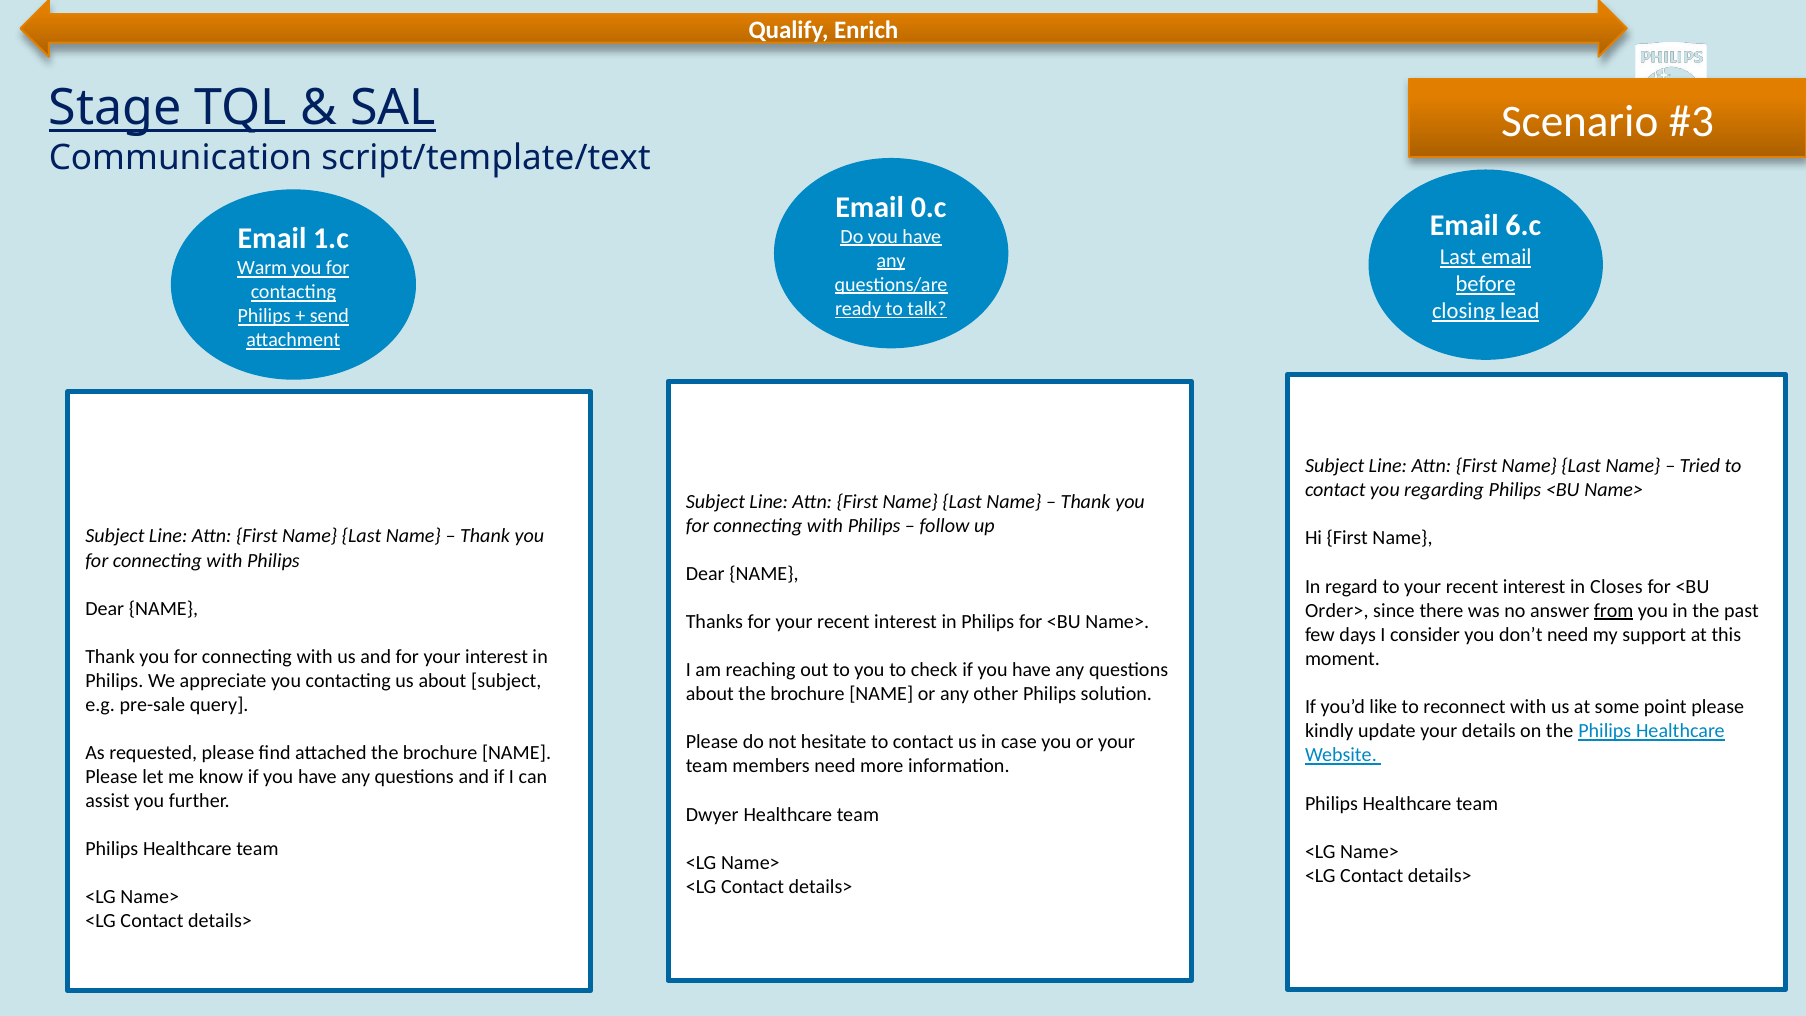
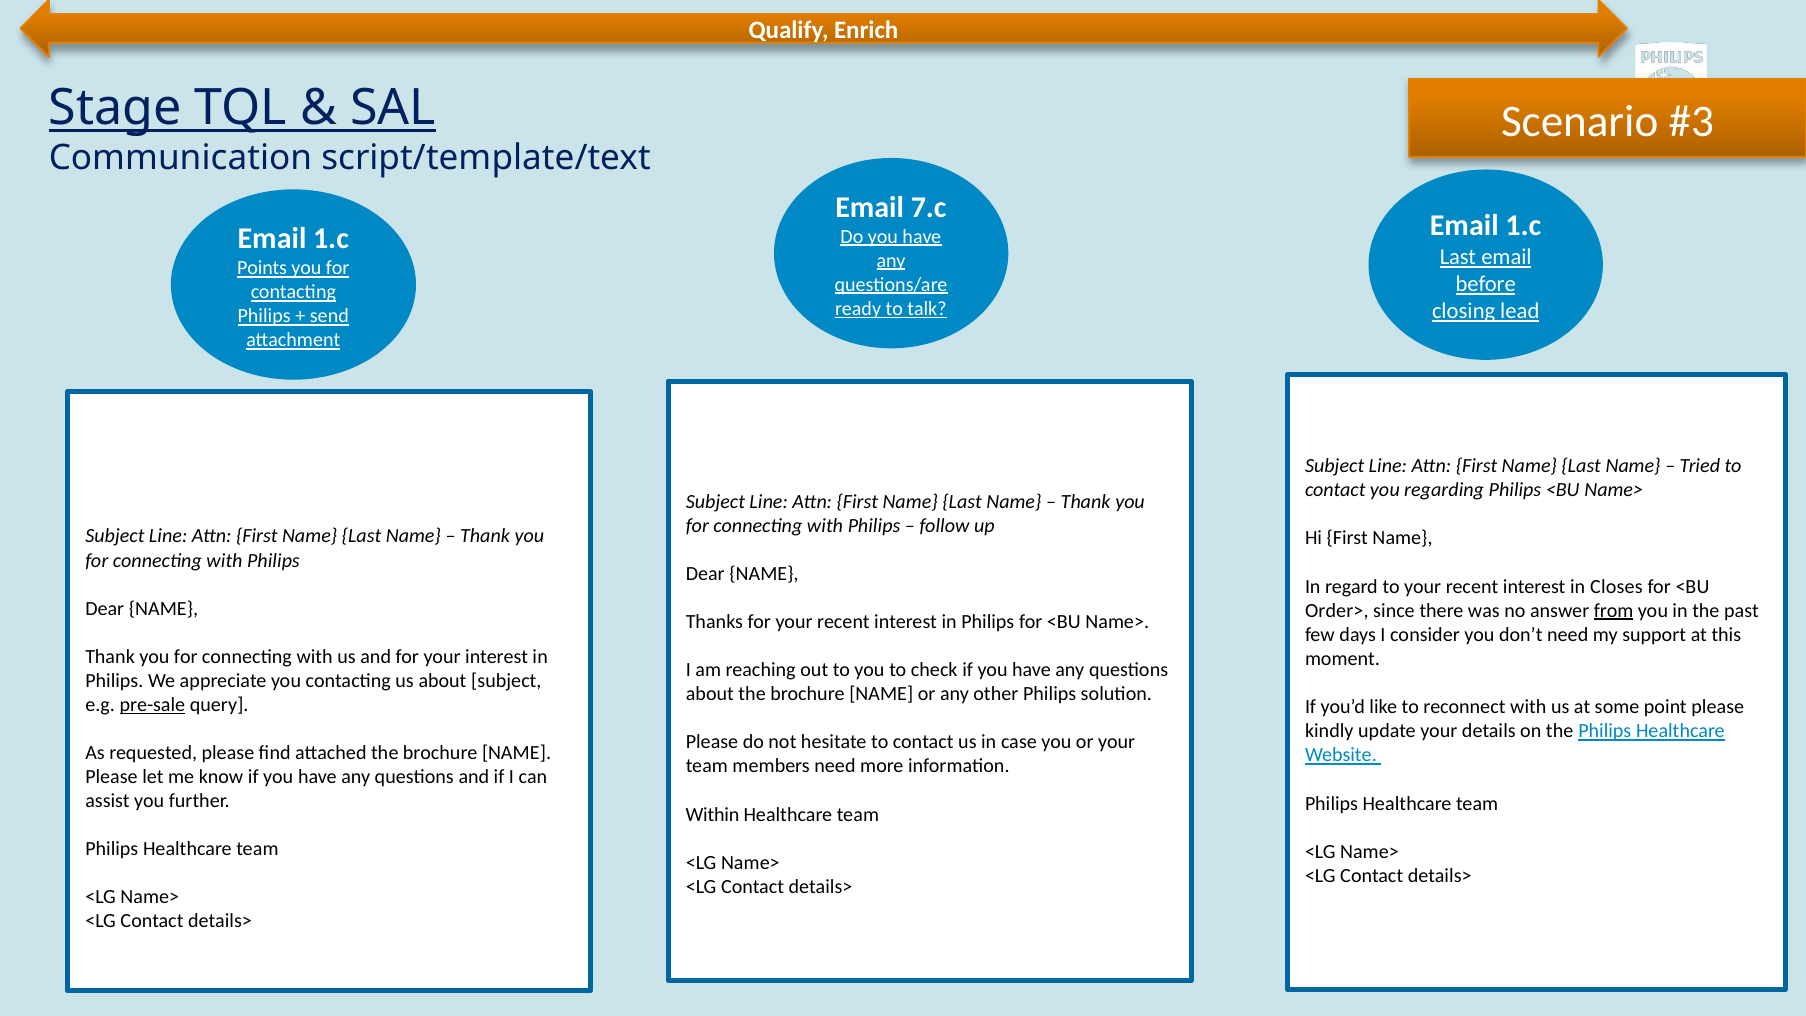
0.c: 0.c -> 7.c
6.c at (1523, 226): 6.c -> 1.c
Warm: Warm -> Points
pre-sale underline: none -> present
Dwyer: Dwyer -> Within
